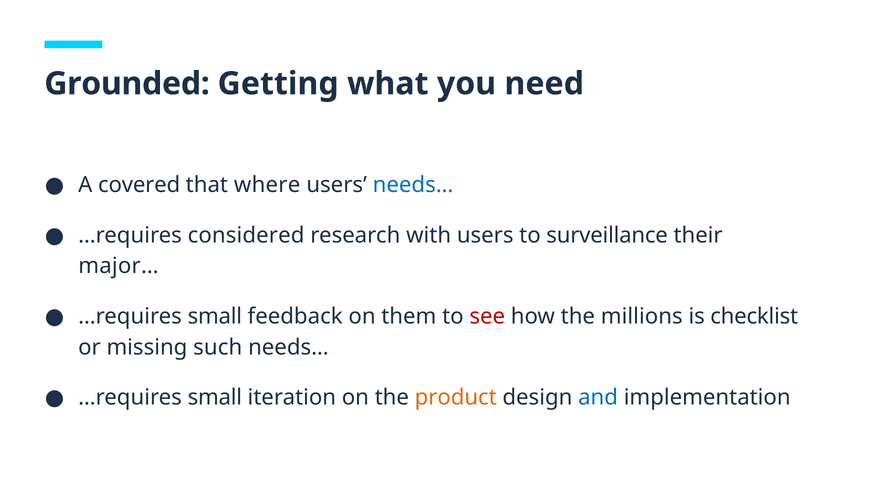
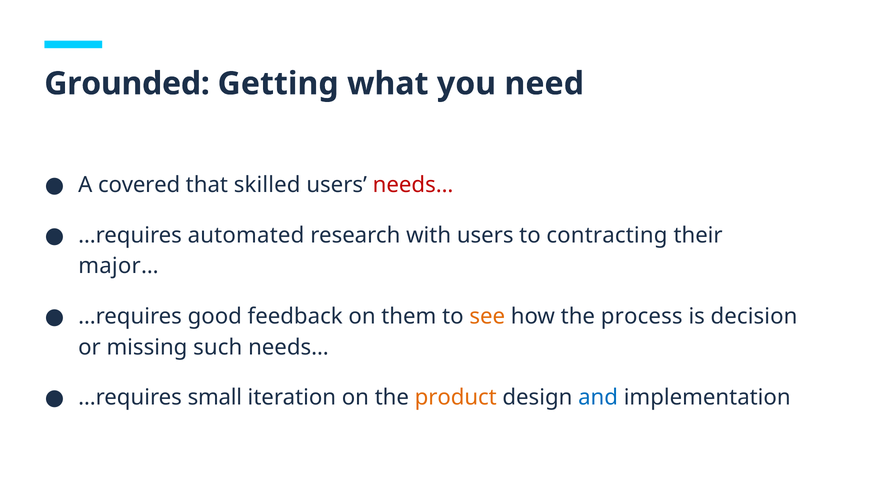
where: where -> skilled
needs… at (413, 185) colour: blue -> red
considered: considered -> automated
surveillance: surveillance -> contracting
small at (215, 317): small -> good
see colour: red -> orange
millions: millions -> process
checklist: checklist -> decision
